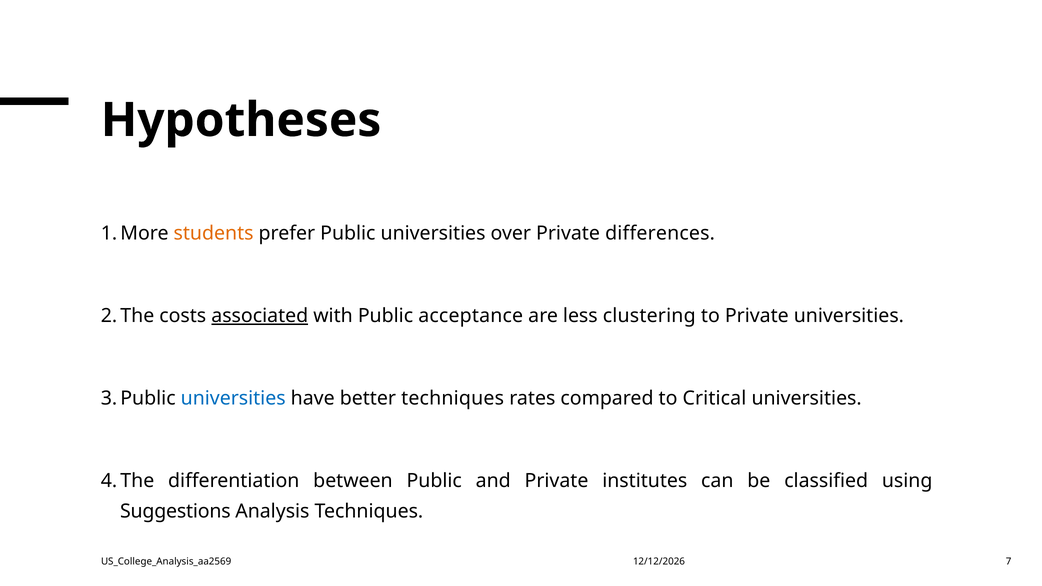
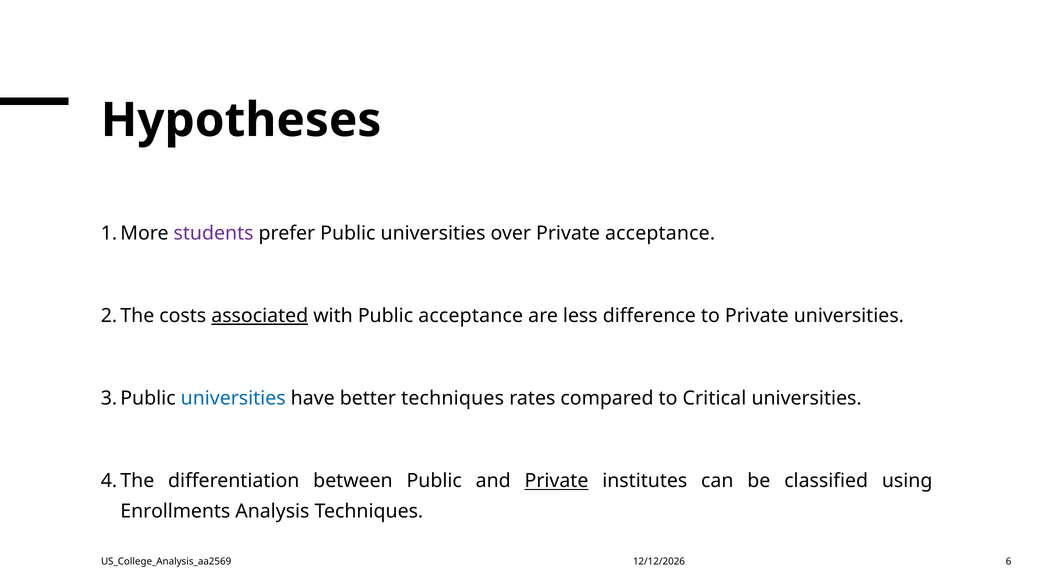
students colour: orange -> purple
Private differences: differences -> acceptance
clustering: clustering -> difference
Private at (557, 481) underline: none -> present
Suggestions: Suggestions -> Enrollments
7: 7 -> 6
